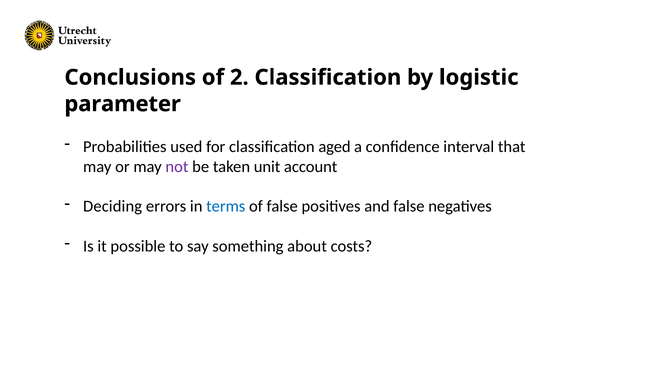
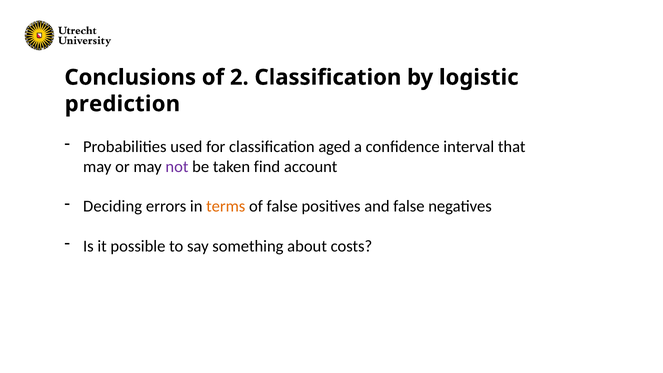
parameter: parameter -> prediction
unit: unit -> find
terms colour: blue -> orange
